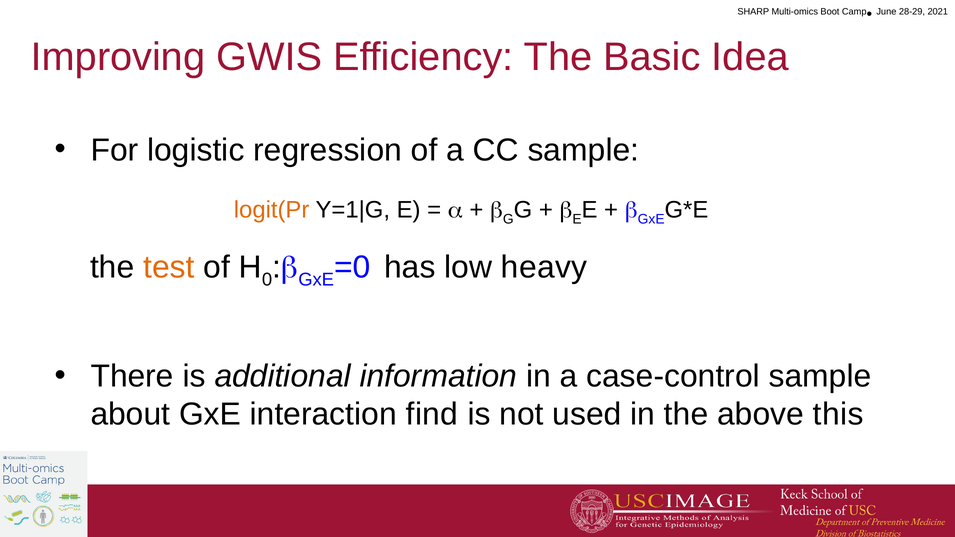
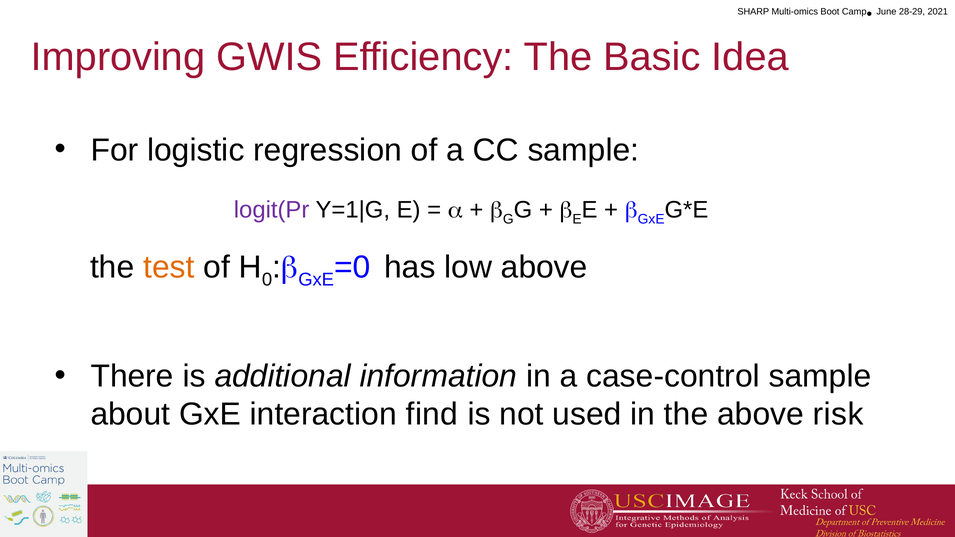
logit(Pr colour: orange -> purple
low heavy: heavy -> above
this: this -> risk
